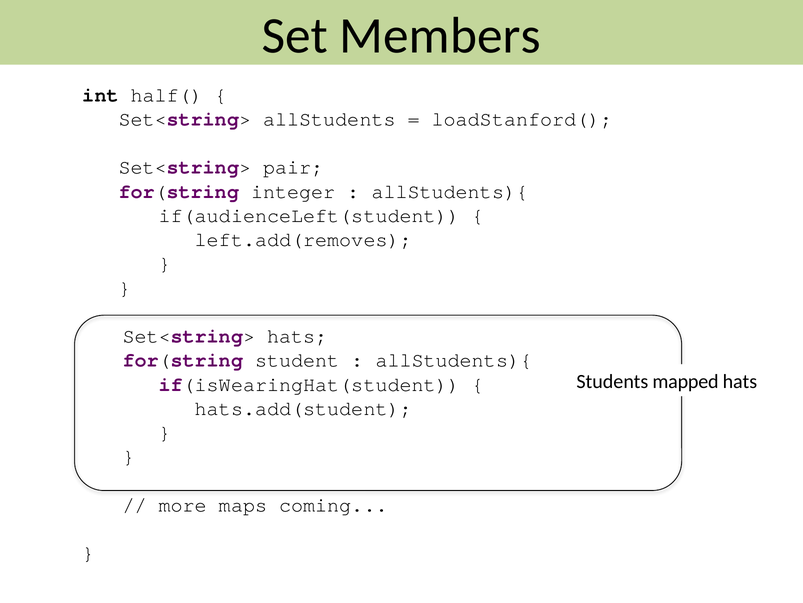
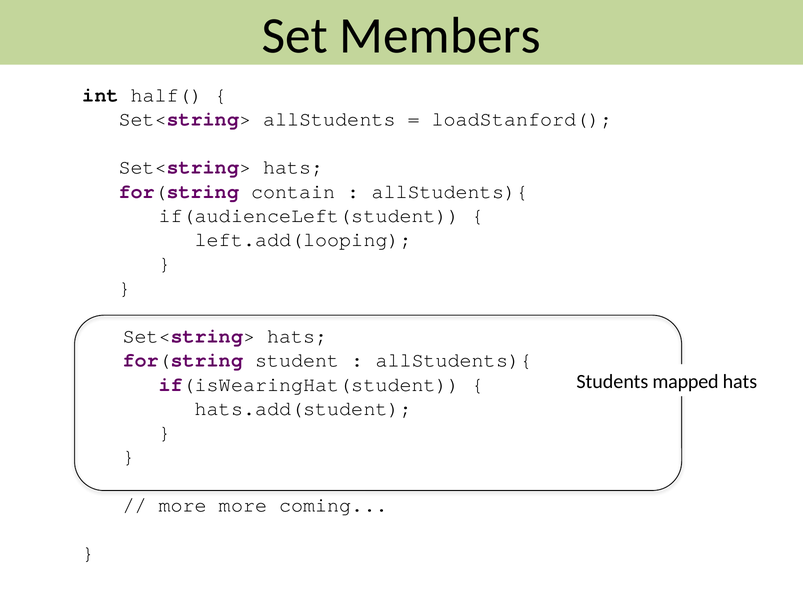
pair at (293, 167): pair -> hats
integer: integer -> contain
left.add(removes: left.add(removes -> left.add(looping
more maps: maps -> more
